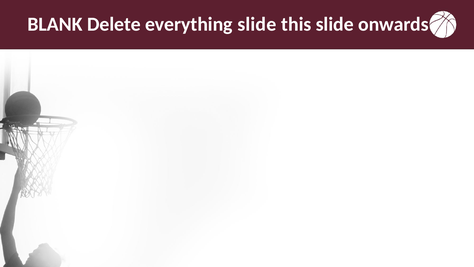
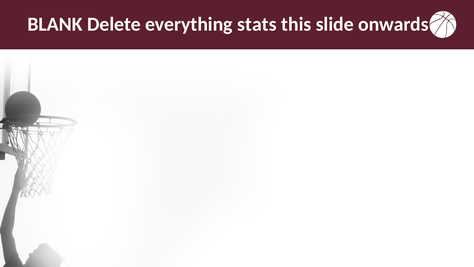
everything slide: slide -> stats
